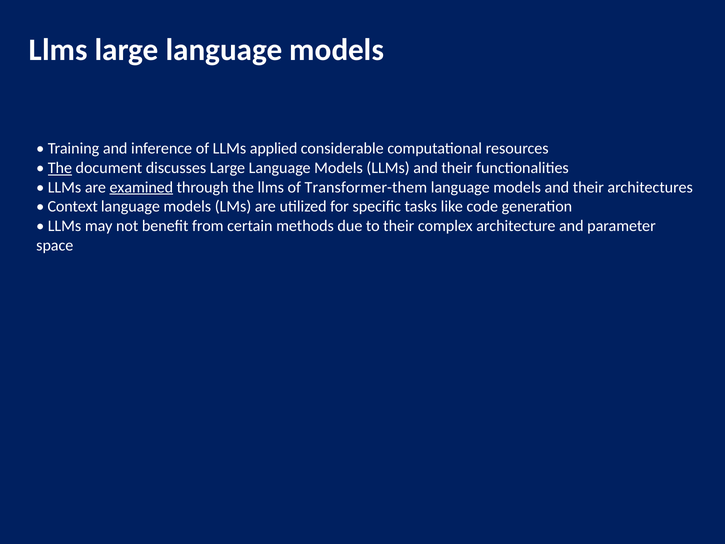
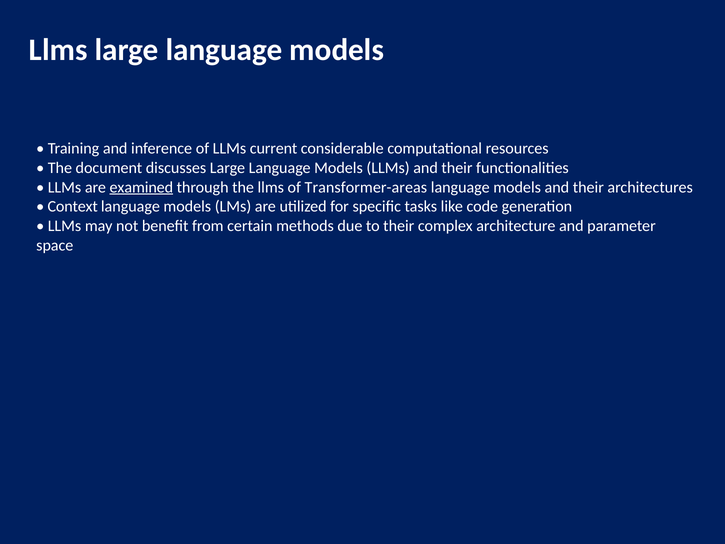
applied: applied -> current
The at (60, 168) underline: present -> none
Transformer-them: Transformer-them -> Transformer-areas
